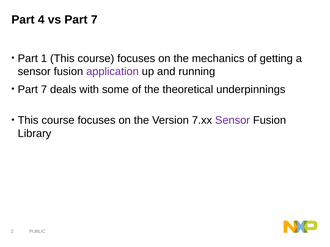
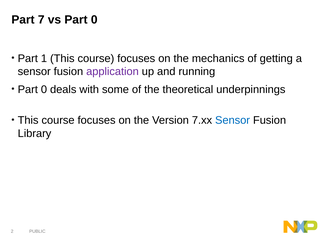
4: 4 -> 7
vs Part 7: 7 -> 0
7 at (44, 90): 7 -> 0
Sensor at (233, 121) colour: purple -> blue
